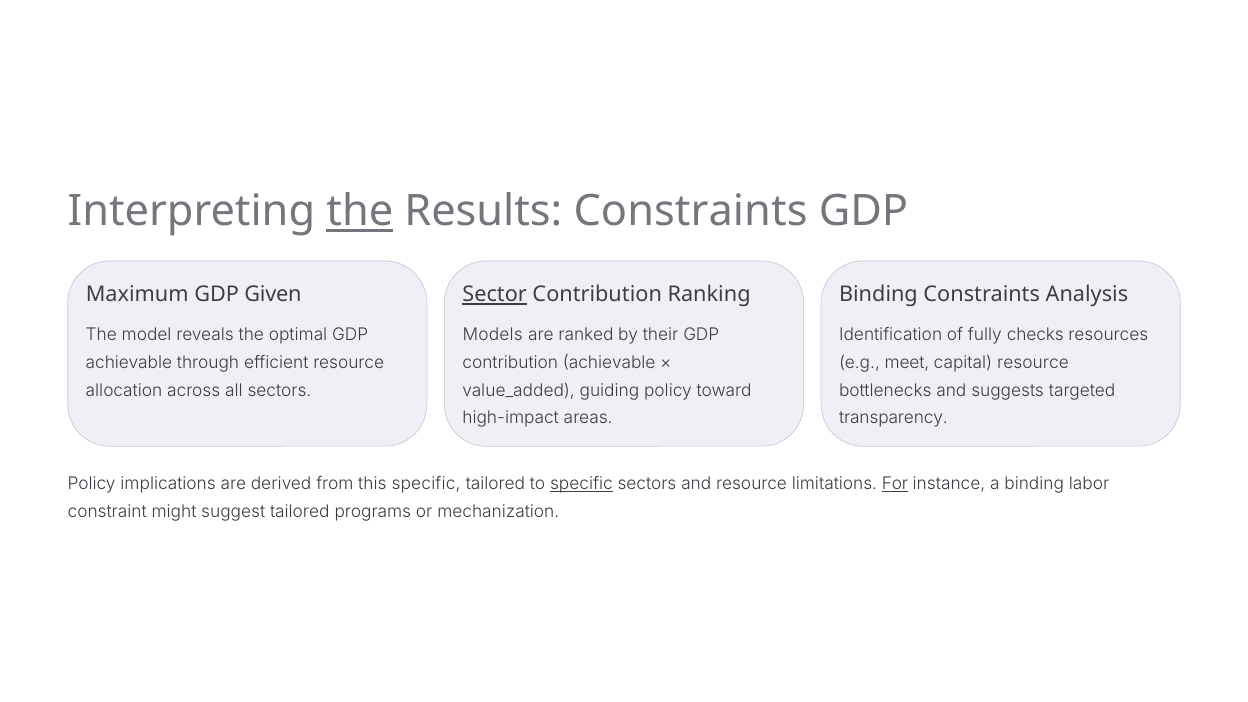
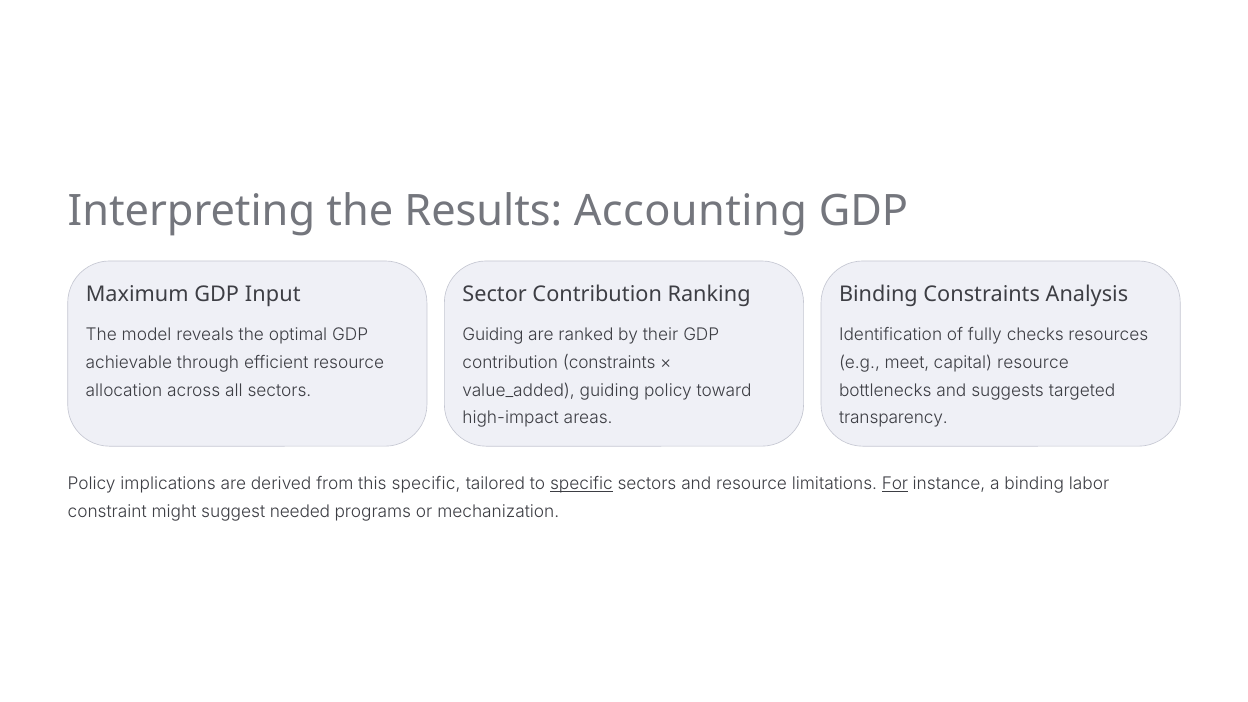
the at (360, 212) underline: present -> none
Results Constraints: Constraints -> Accounting
Given: Given -> Input
Sector underline: present -> none
Models at (493, 335): Models -> Guiding
contribution achievable: achievable -> constraints
suggest tailored: tailored -> needed
